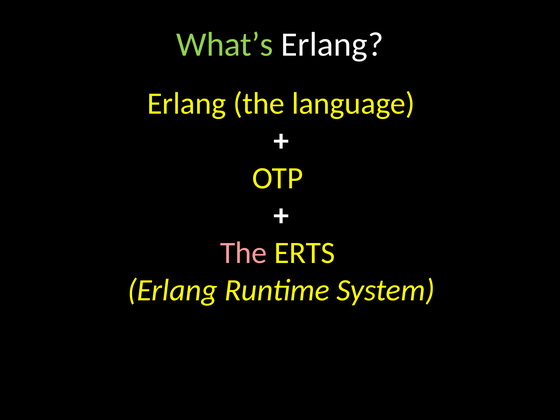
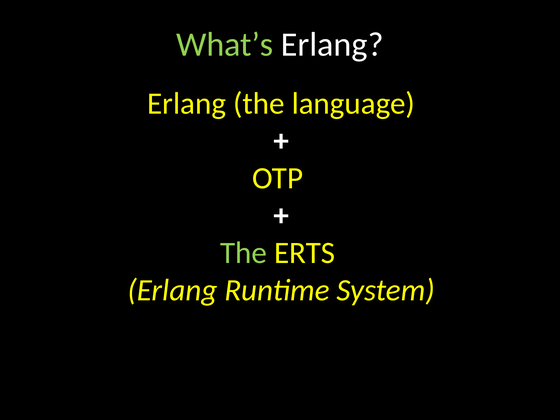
The at (244, 253) colour: pink -> light green
